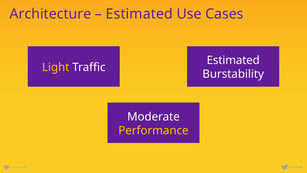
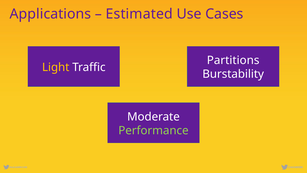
Architecture: Architecture -> Applications
Estimated at (233, 60): Estimated -> Partitions
Performance colour: yellow -> light green
